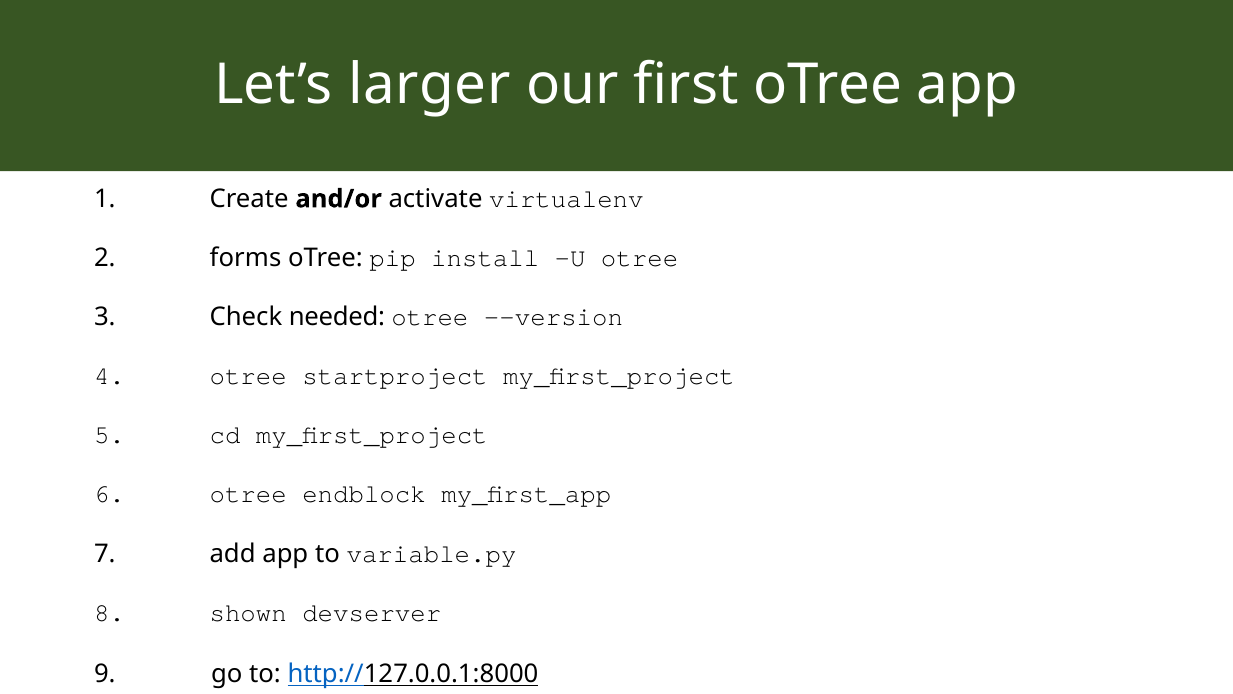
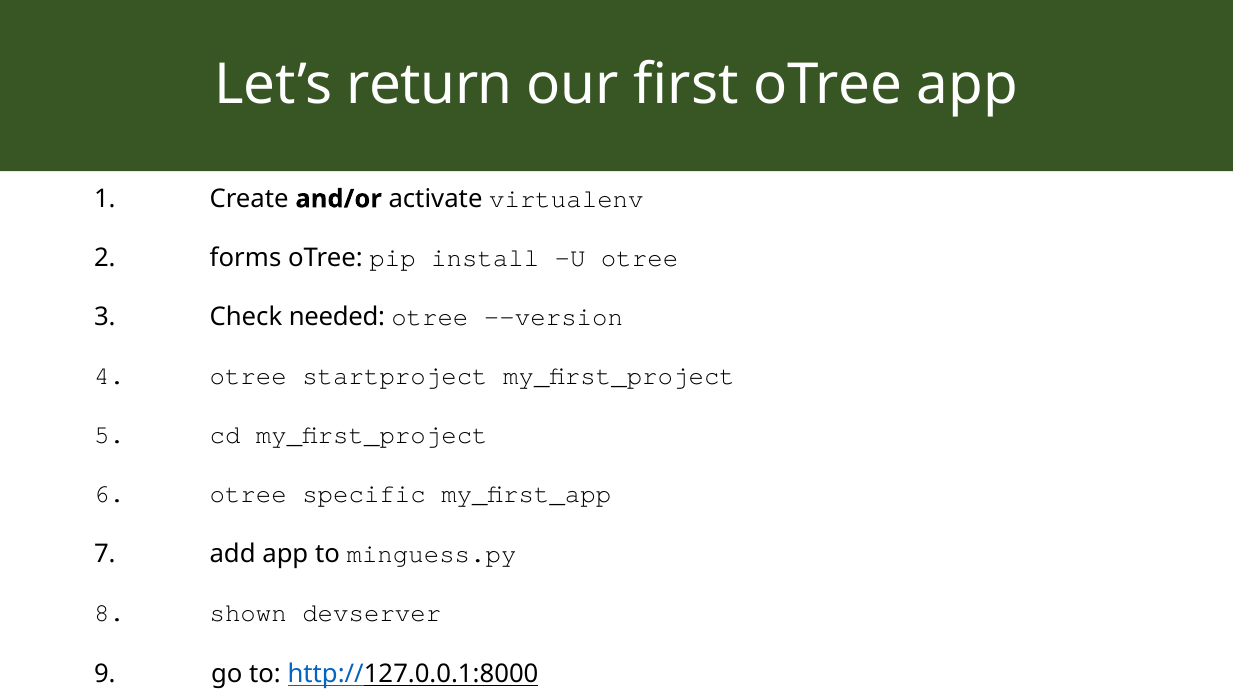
larger: larger -> return
endblock: endblock -> specific
variable.py: variable.py -> minguess.py
